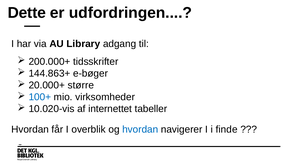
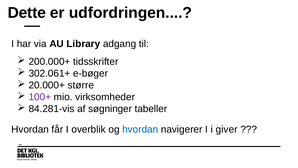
144.863+: 144.863+ -> 302.061+
100+ colour: blue -> purple
10.020-vis: 10.020-vis -> 84.281-vis
internettet: internettet -> søgninger
finde: finde -> giver
